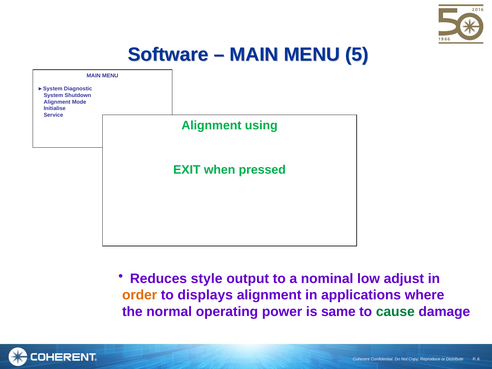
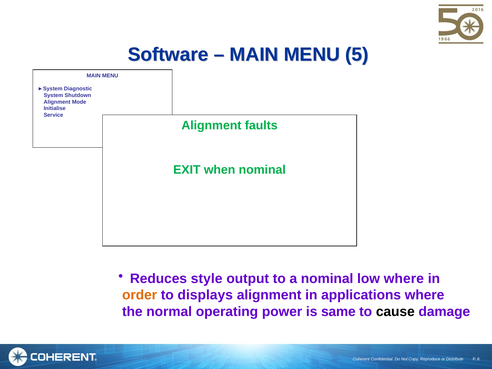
using: using -> faults
when pressed: pressed -> nominal
low adjust: adjust -> where
cause colour: green -> black
